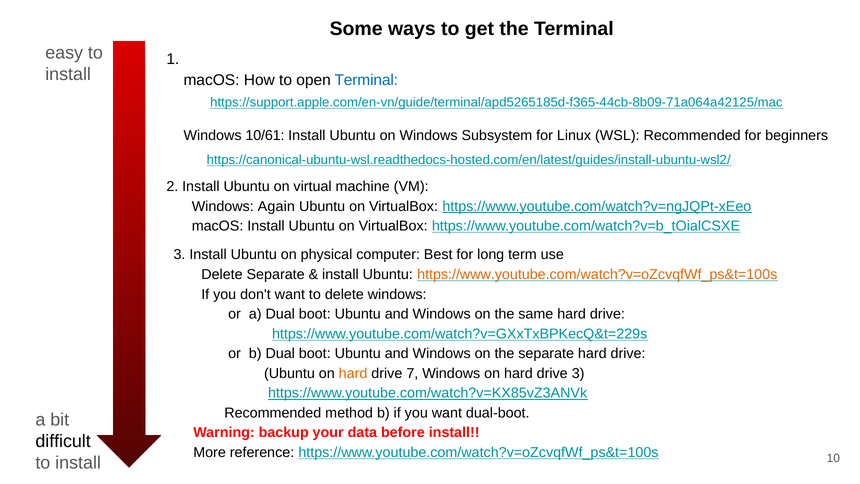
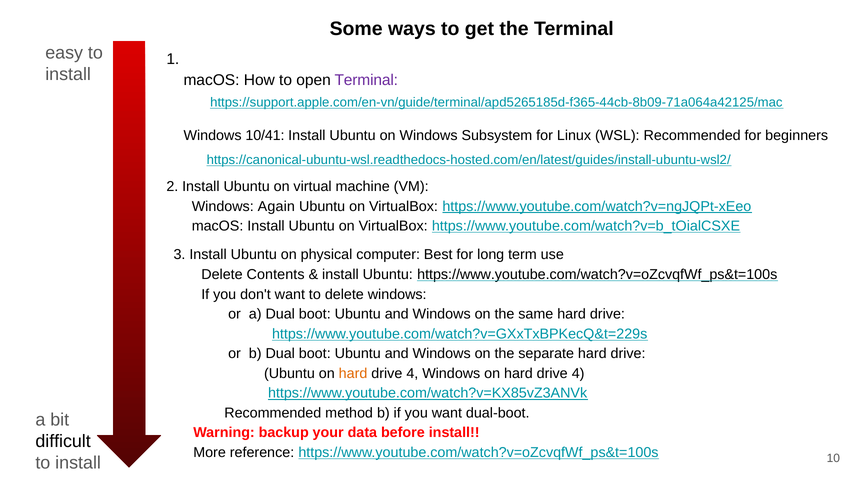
Terminal at (366, 80) colour: blue -> purple
10/61: 10/61 -> 10/41
Delete Separate: Separate -> Contents
https://www.youtube.com/watch?v=oZcvqfWf_ps&t=100s at (597, 274) colour: orange -> black
7 at (412, 373): 7 -> 4
3 at (578, 373): 3 -> 4
